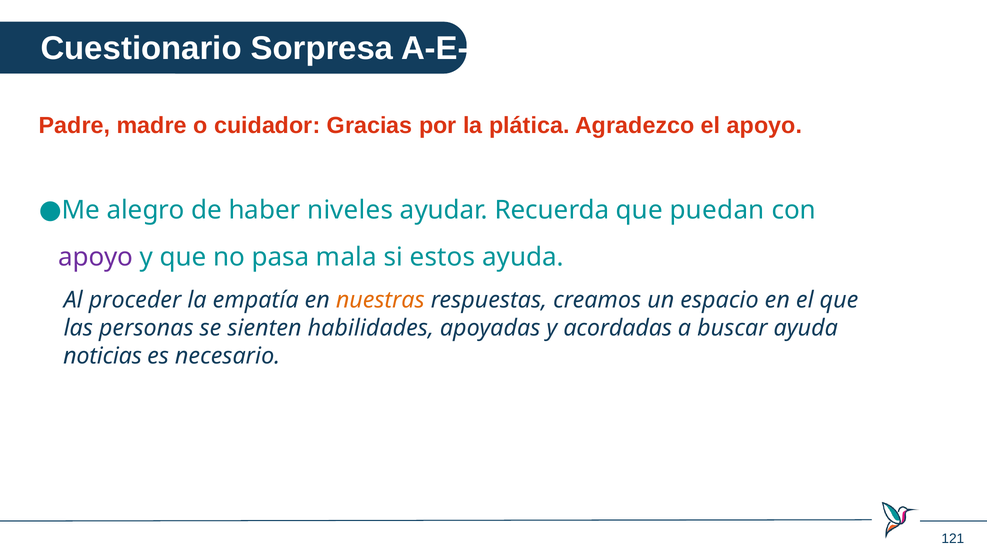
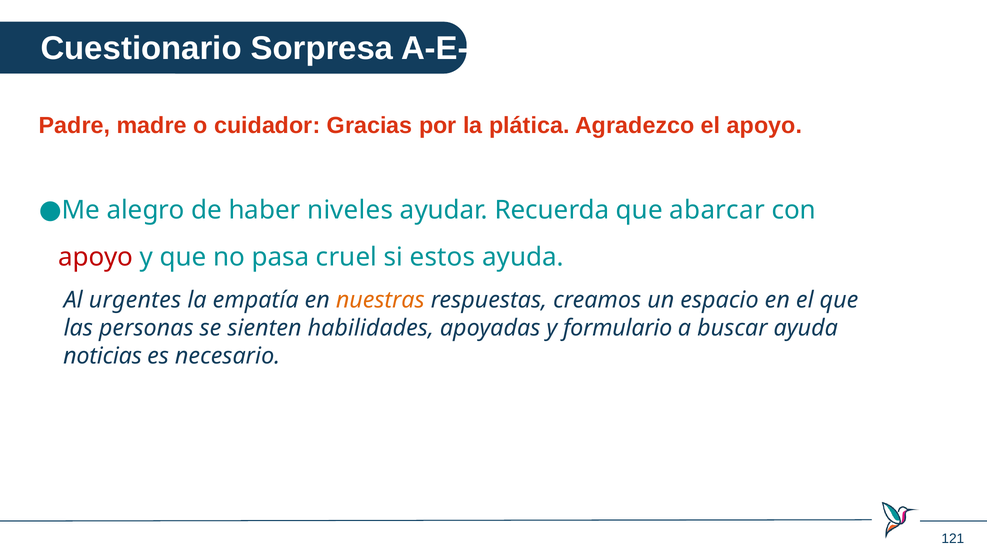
puedan: puedan -> abarcar
apoyo at (96, 257) colour: purple -> red
mala: mala -> cruel
proceder: proceder -> urgentes
acordadas: acordadas -> formulario
